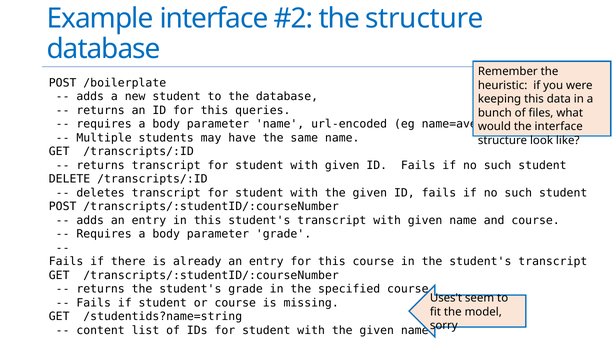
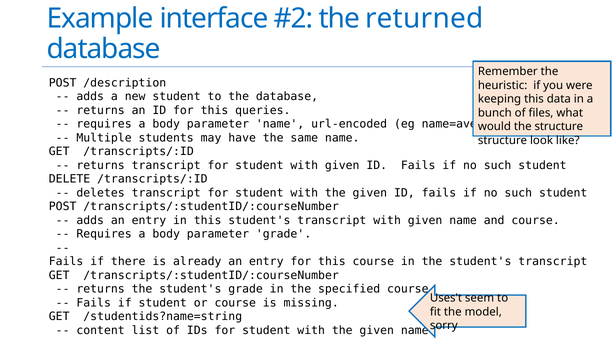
the structure: structure -> returned
/boilerplate: /boilerplate -> /description
the interface: interface -> structure
